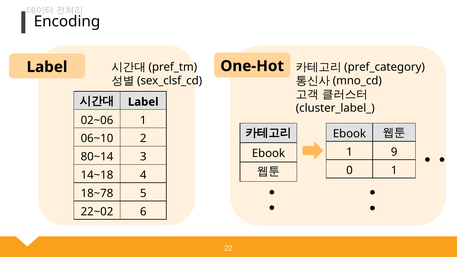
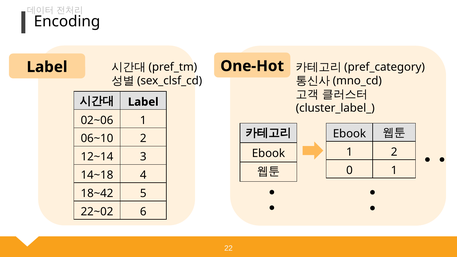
1 9: 9 -> 2
80~14: 80~14 -> 12~14
18~78: 18~78 -> 18~42
